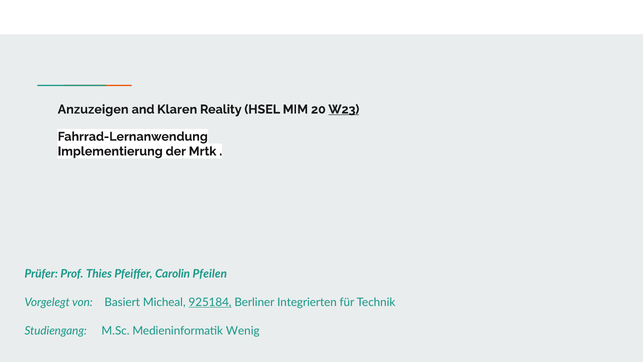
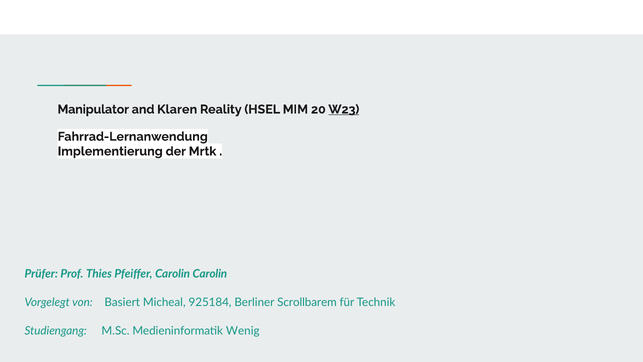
Anzuzeigen: Anzuzeigen -> Manipulator
Carolin Pfeilen: Pfeilen -> Carolin
925184 underline: present -> none
Integrierten: Integrierten -> Scrollbarem
